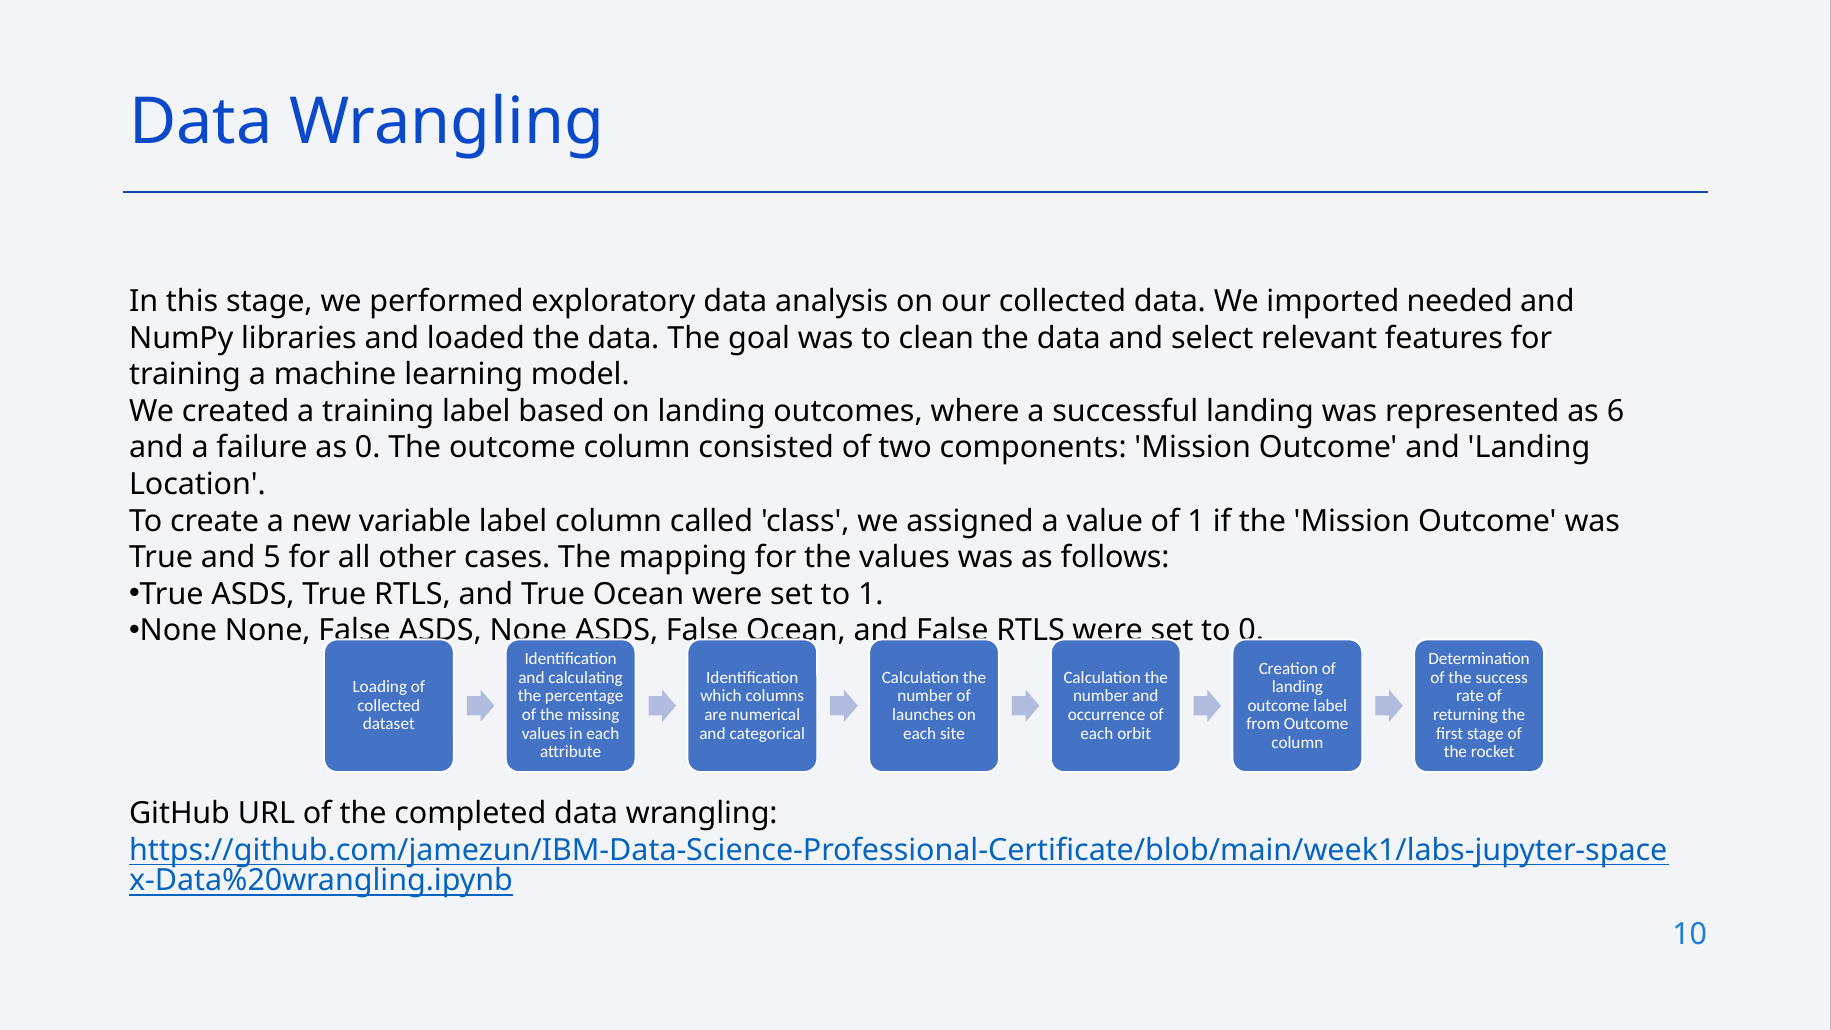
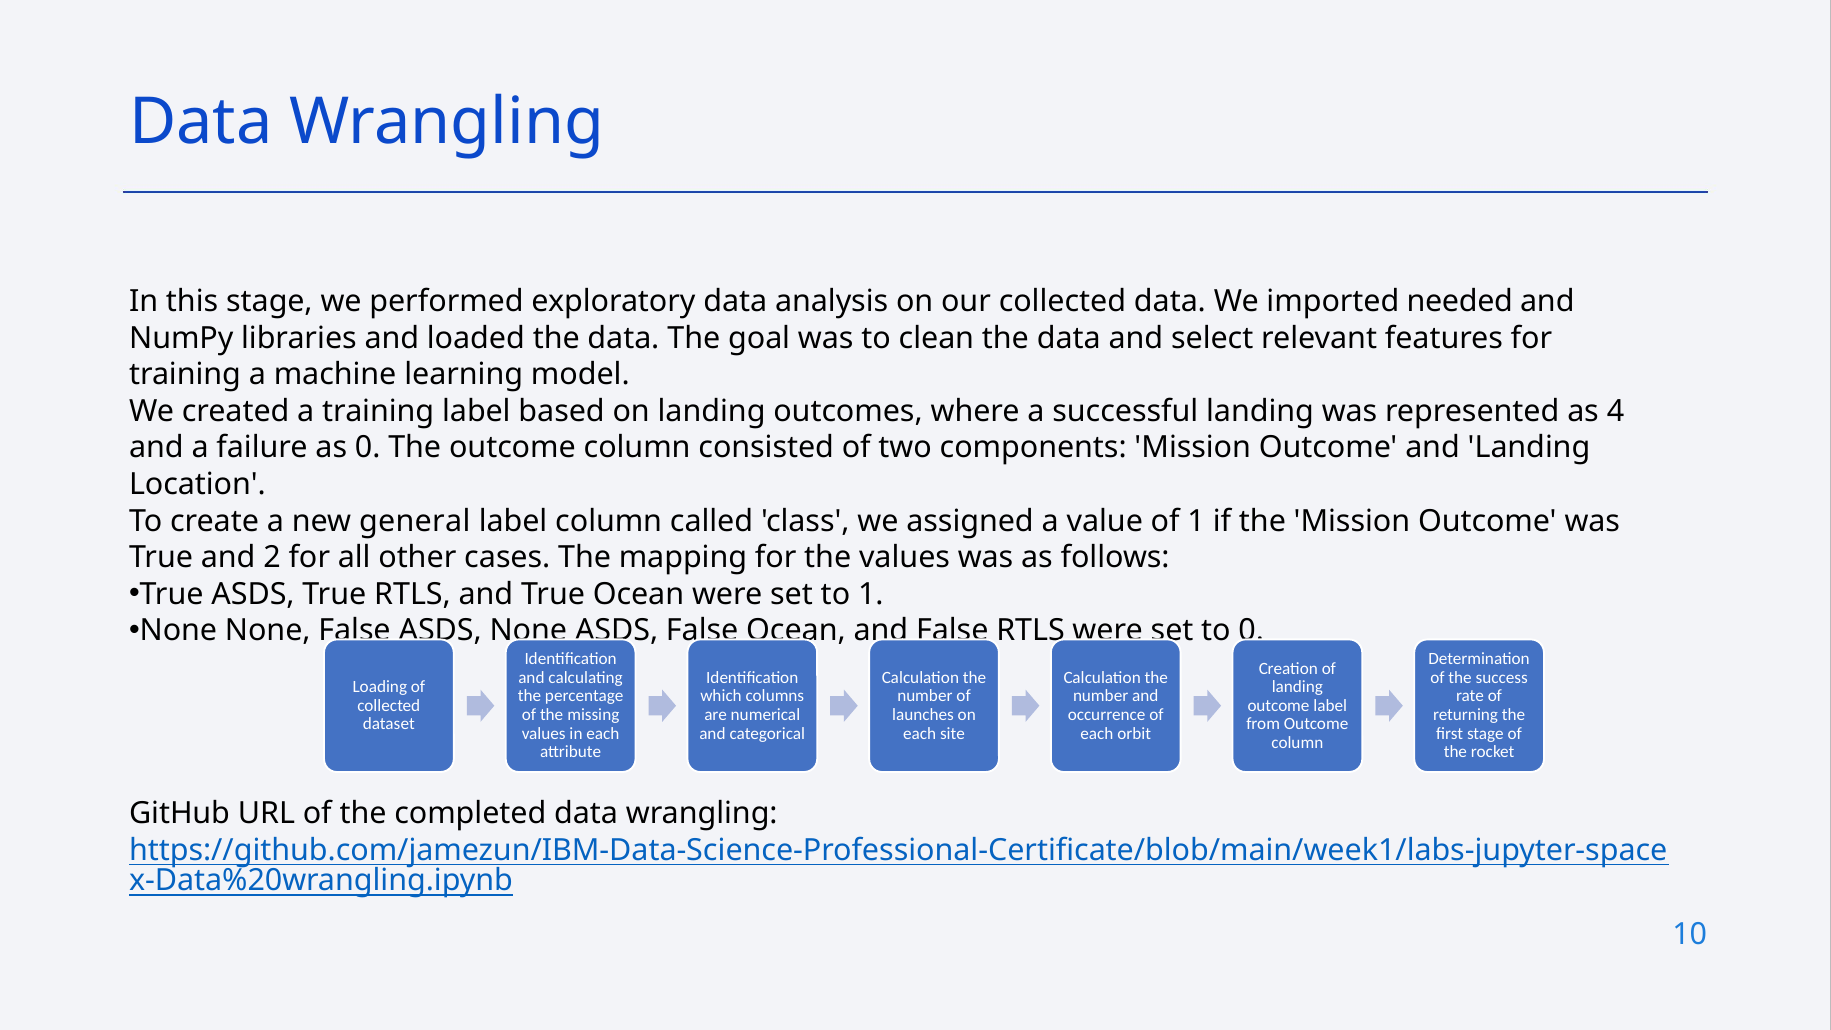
6: 6 -> 4
variable: variable -> general
5: 5 -> 2
